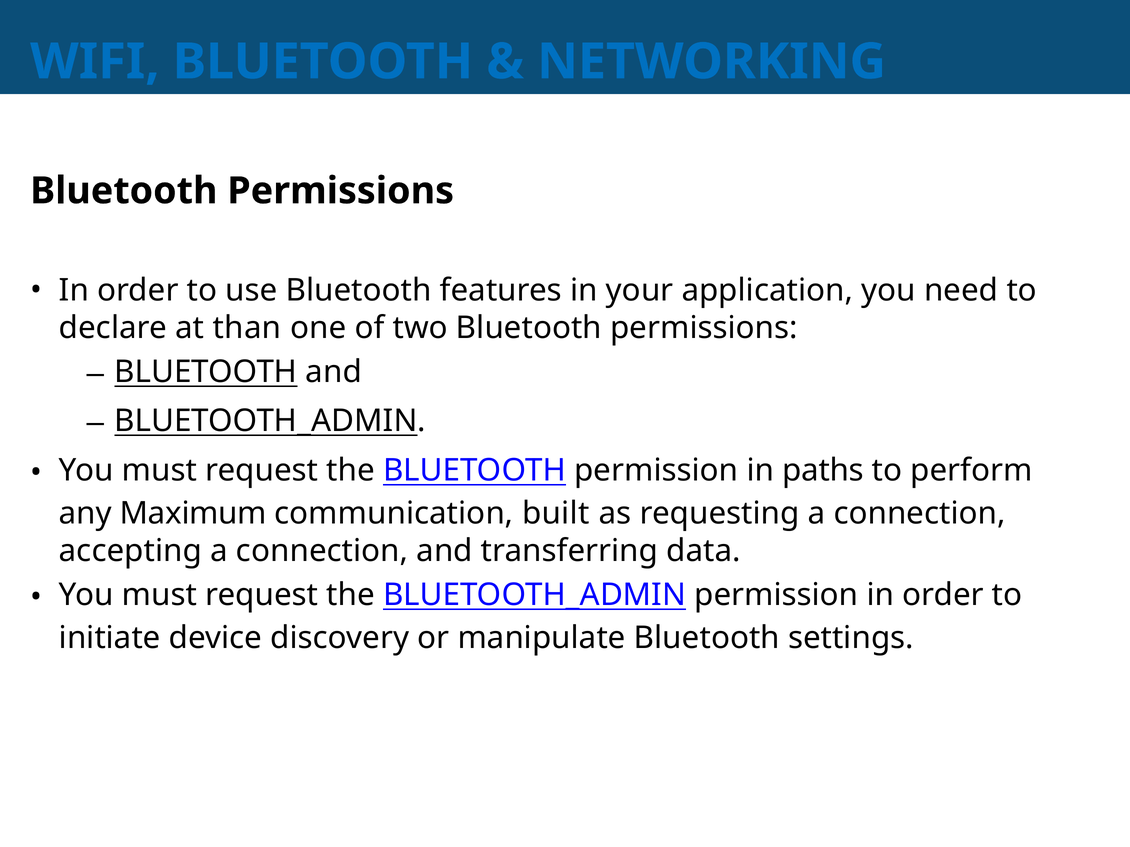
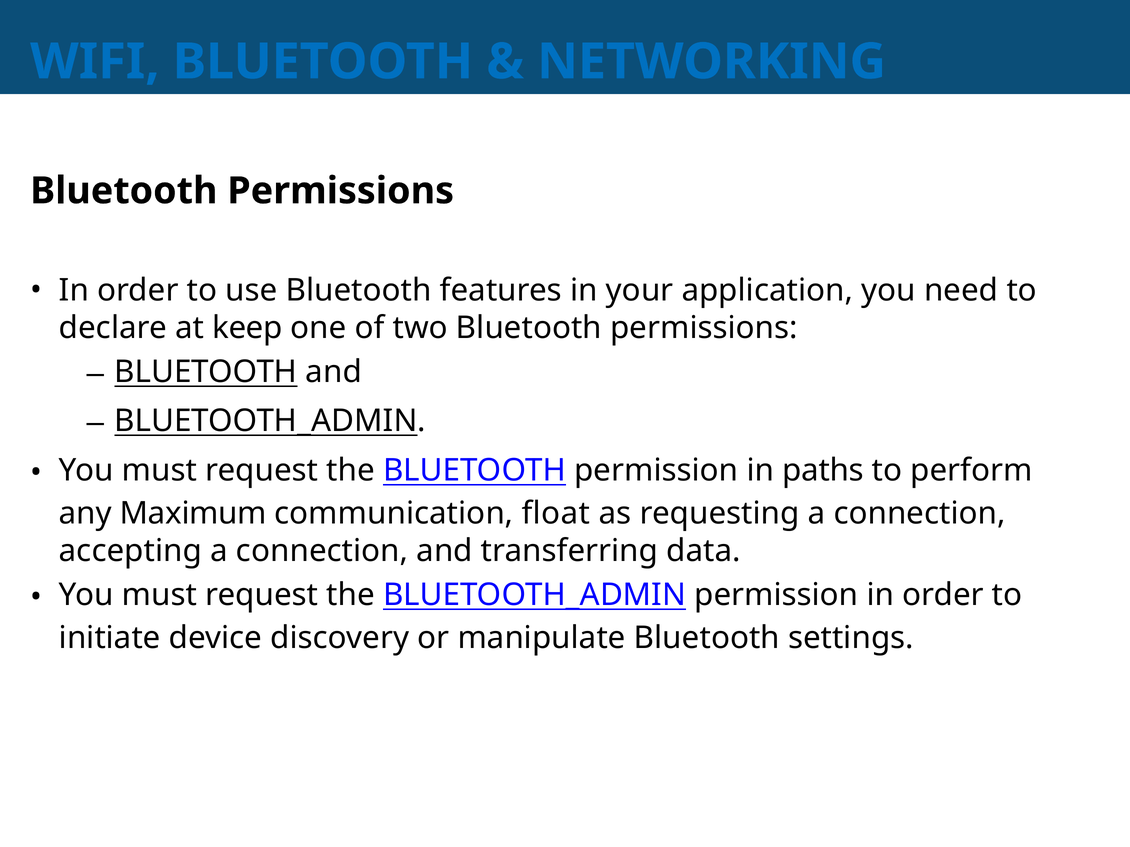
than: than -> keep
built: built -> float
